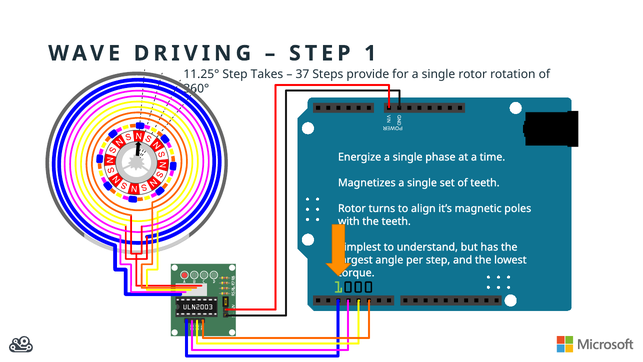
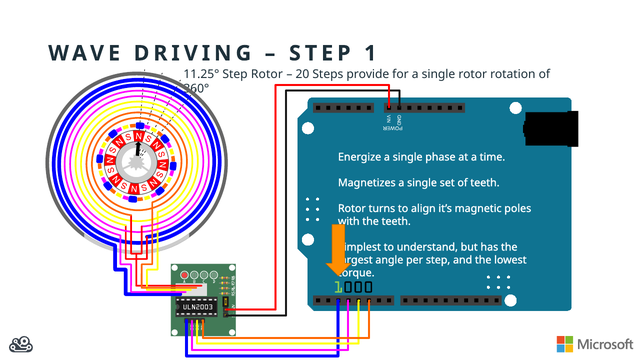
Takes at (267, 74): Takes -> Rotor
37: 37 -> 20
